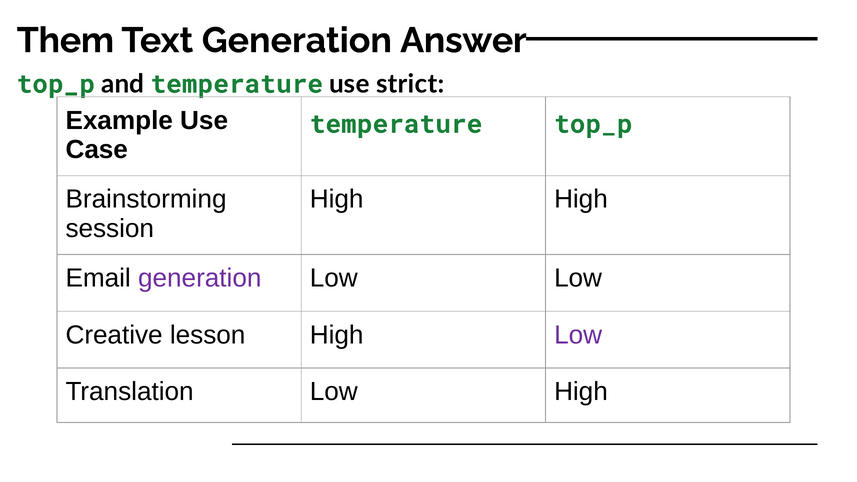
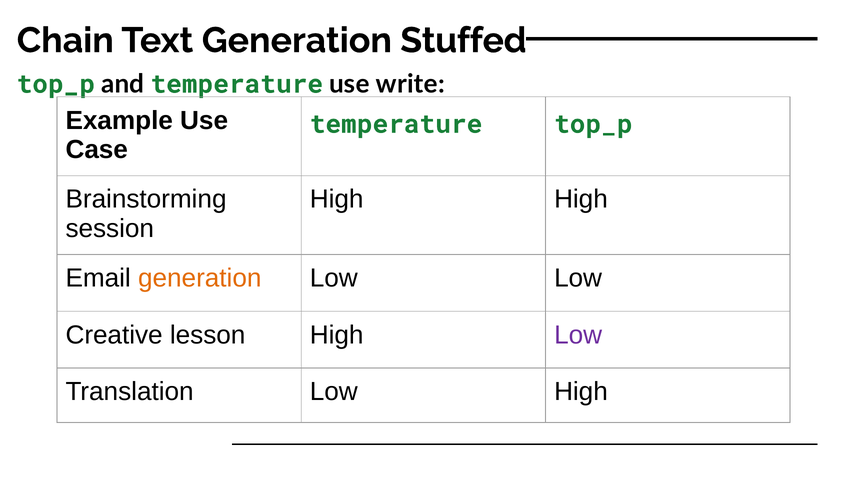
Them: Them -> Chain
Answer: Answer -> Stuffed
strict: strict -> write
generation at (200, 278) colour: purple -> orange
